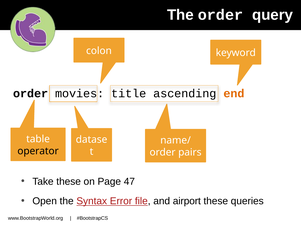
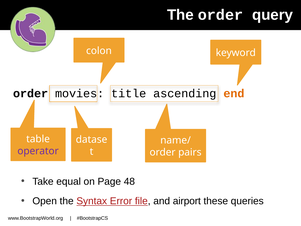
operator colour: black -> purple
Take these: these -> equal
47: 47 -> 48
